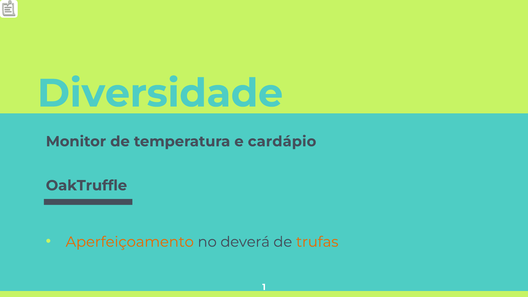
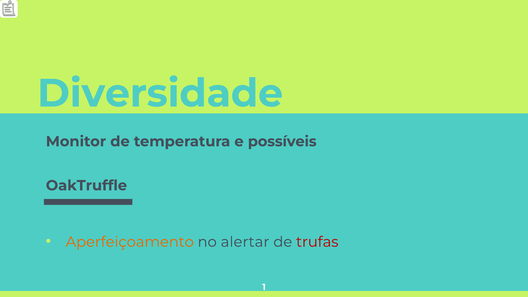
cardápio: cardápio -> possíveis
deverá: deverá -> alertar
trufas colour: orange -> red
